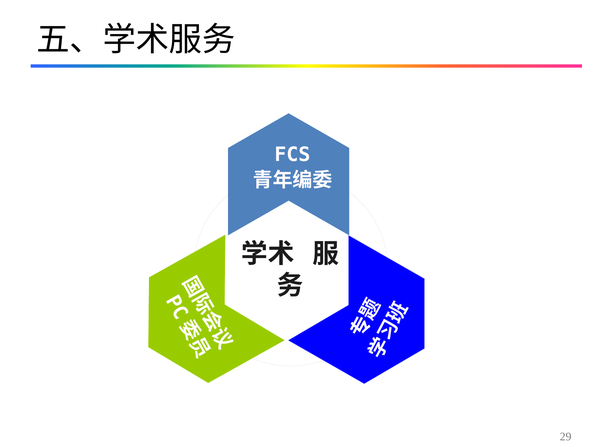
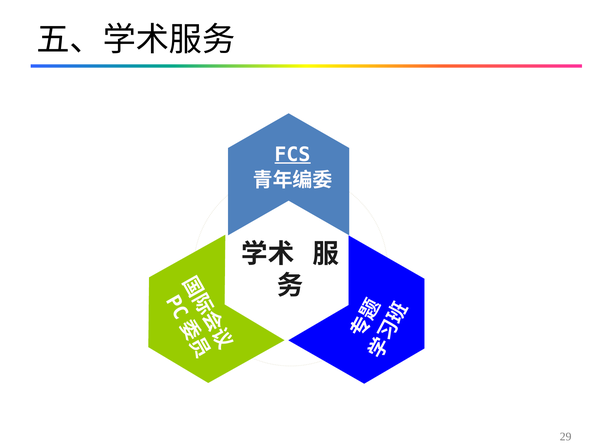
FCS underline: none -> present
